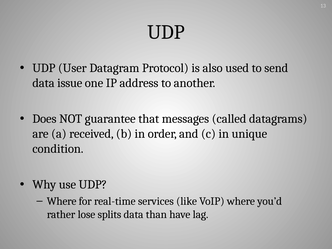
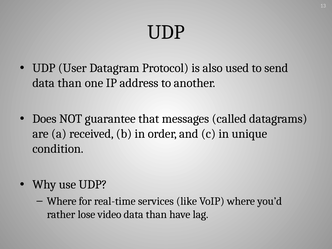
issue at (70, 83): issue -> than
splits: splits -> video
